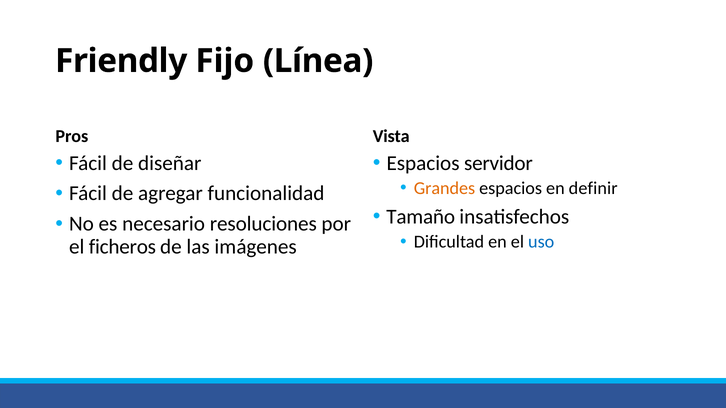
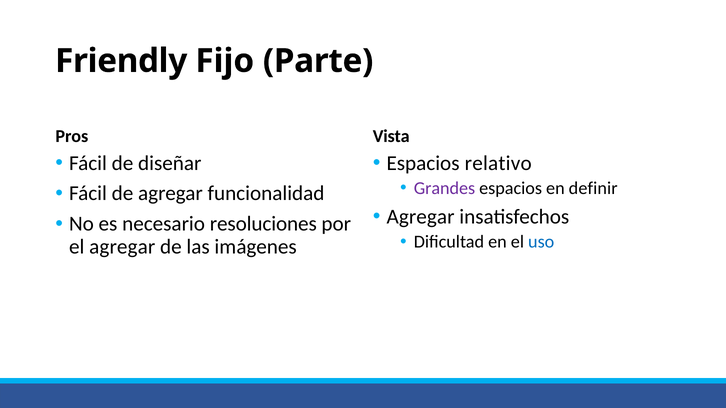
Línea: Línea -> Parte
servidor: servidor -> relativo
Grandes colour: orange -> purple
Tamaño at (421, 217): Tamaño -> Agregar
el ficheros: ficheros -> agregar
